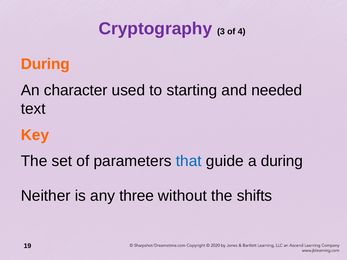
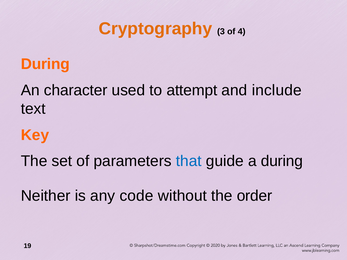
Cryptography colour: purple -> orange
starting: starting -> attempt
needed: needed -> include
three: three -> code
shifts: shifts -> order
